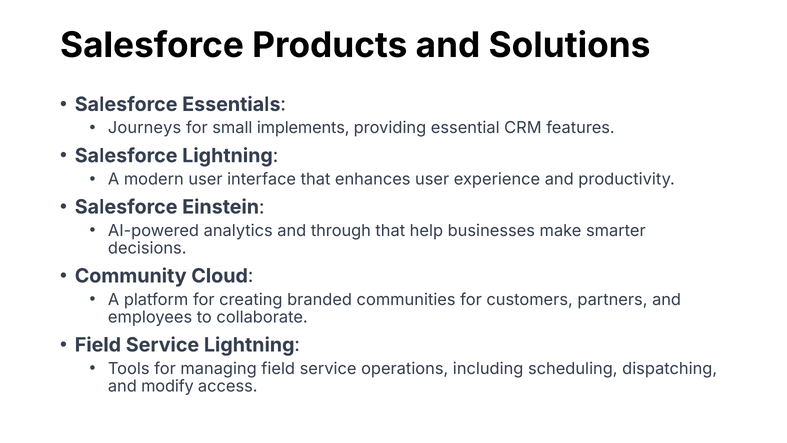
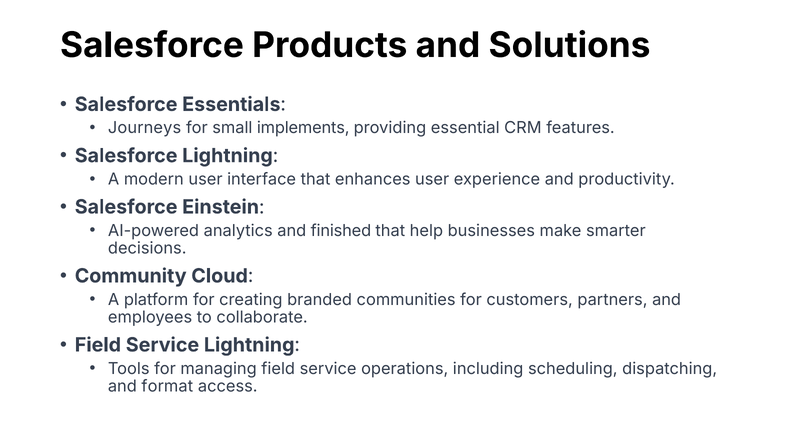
through: through -> finished
modify: modify -> format
